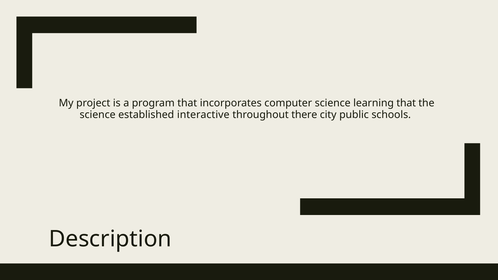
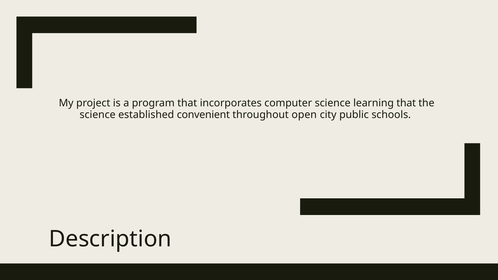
interactive: interactive -> convenient
there: there -> open
